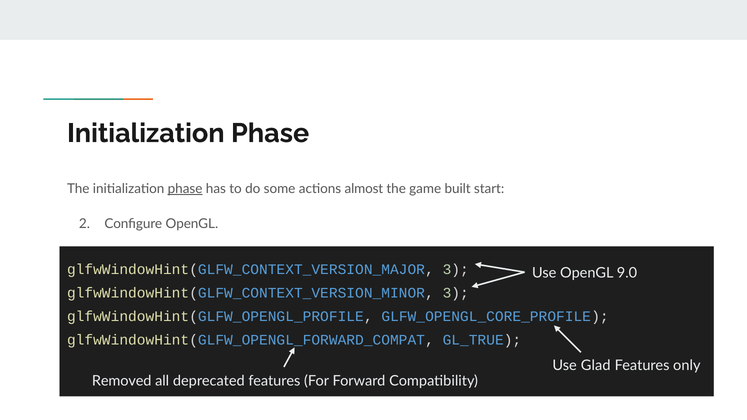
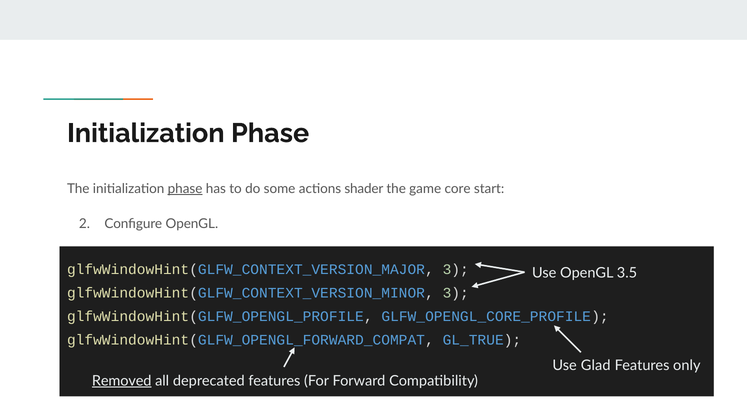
almost: almost -> shader
built: built -> core
9.0: 9.0 -> 3.5
Removed underline: none -> present
